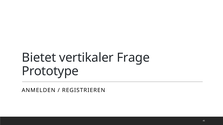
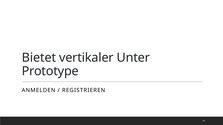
Frage: Frage -> Unter
